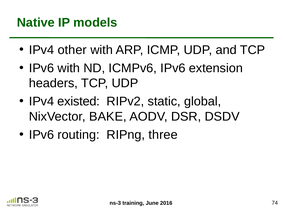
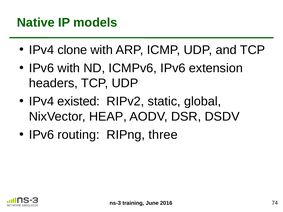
other: other -> clone
BAKE: BAKE -> HEAP
